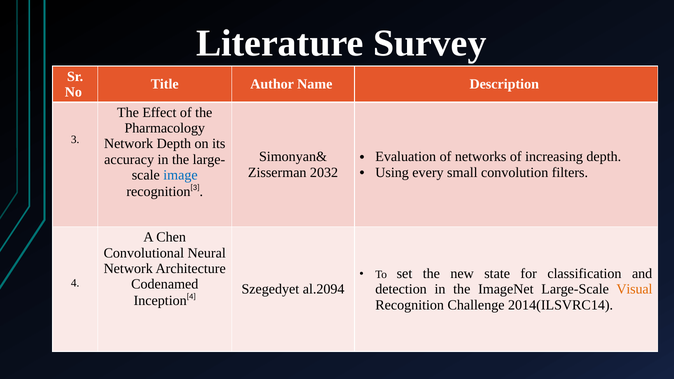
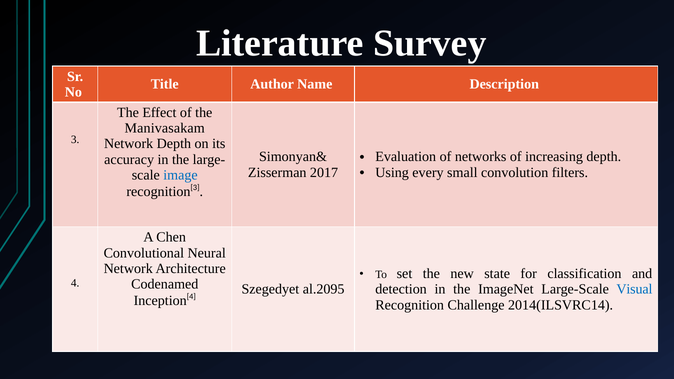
Pharmacology: Pharmacology -> Manivasakam
2032: 2032 -> 2017
al.2094: al.2094 -> al.2095
Visual colour: orange -> blue
